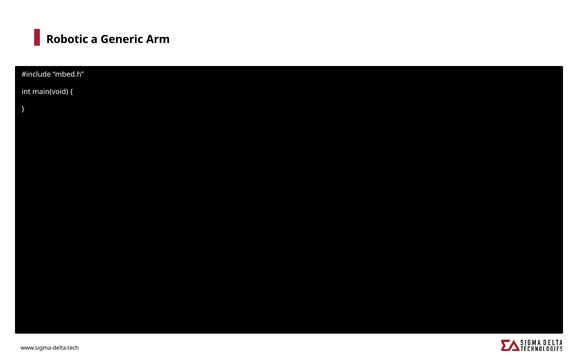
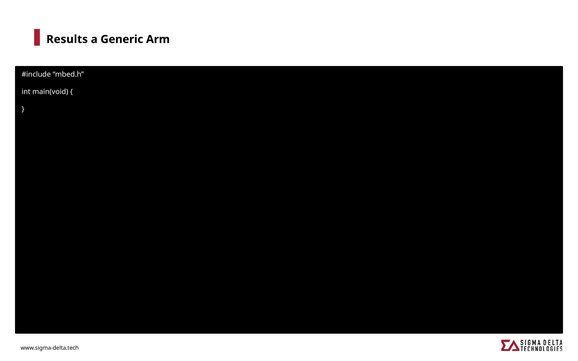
Robotic: Robotic -> Results
